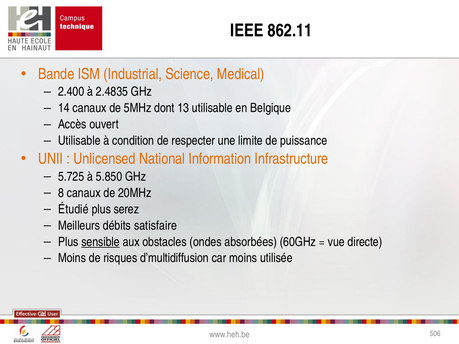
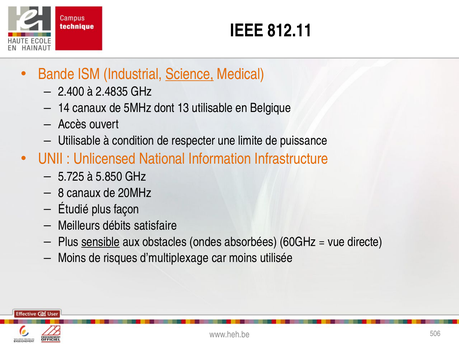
862.11: 862.11 -> 812.11
Science underline: none -> present
serez: serez -> façon
d’multidiffusion: d’multidiffusion -> d’multiplexage
